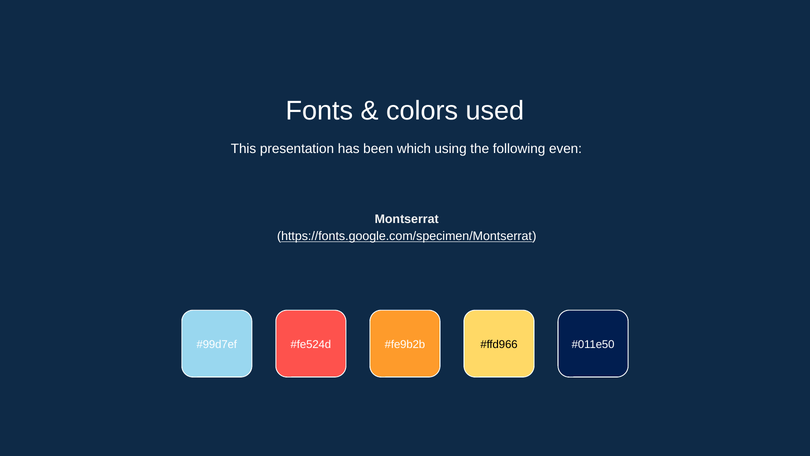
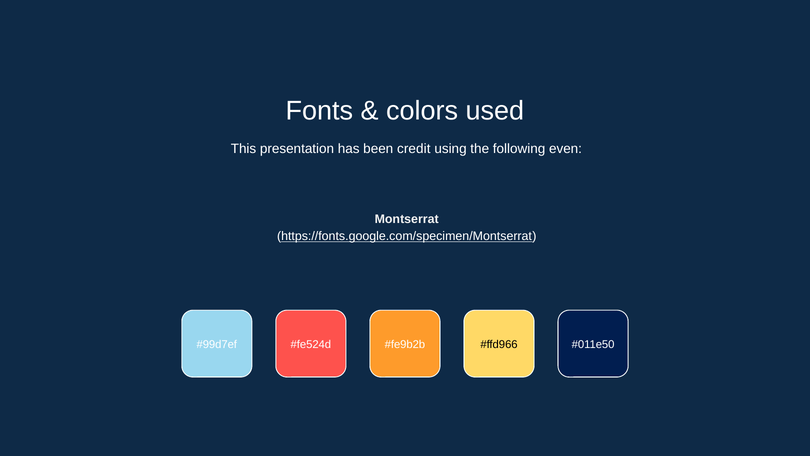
which: which -> credit
